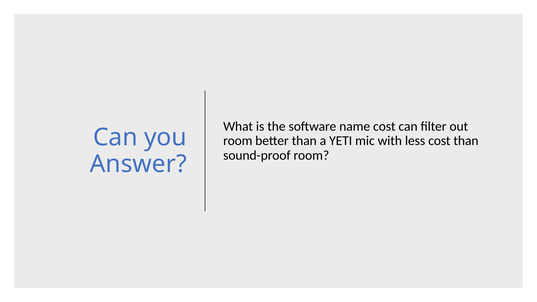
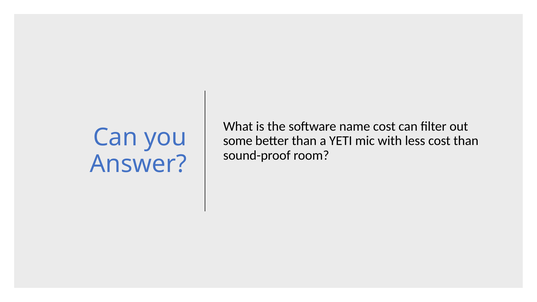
room at (238, 141): room -> some
